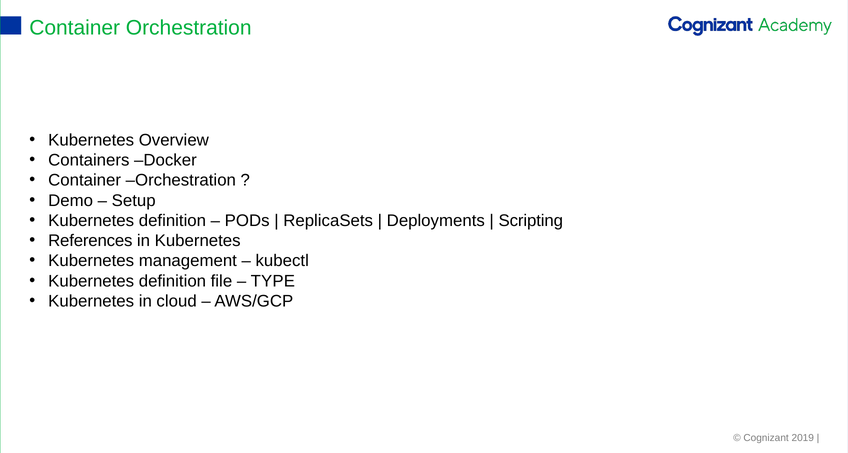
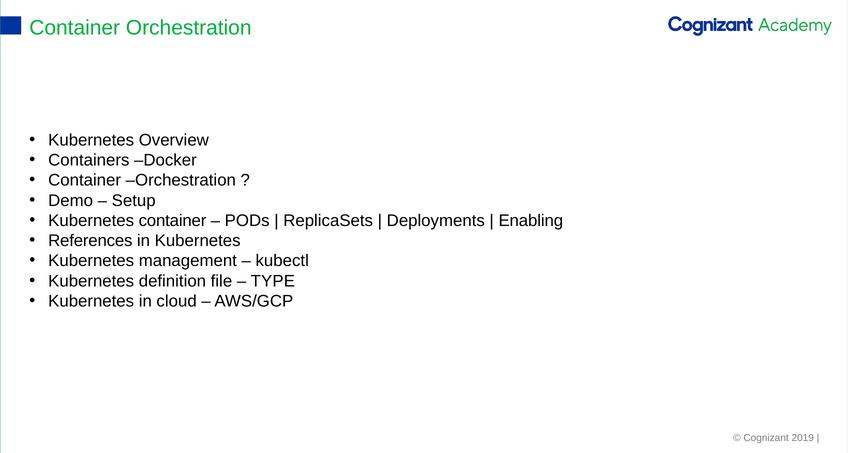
definition at (172, 221): definition -> container
Scripting at (531, 221): Scripting -> Enabling
